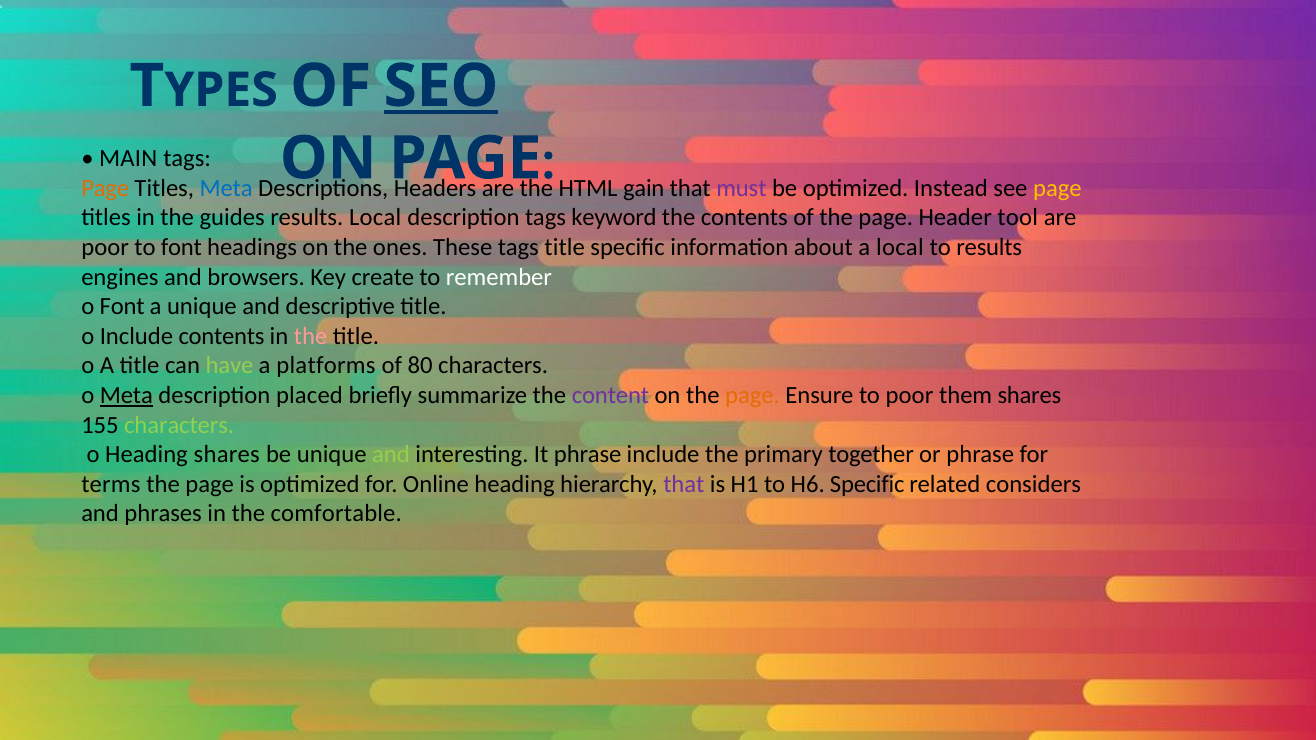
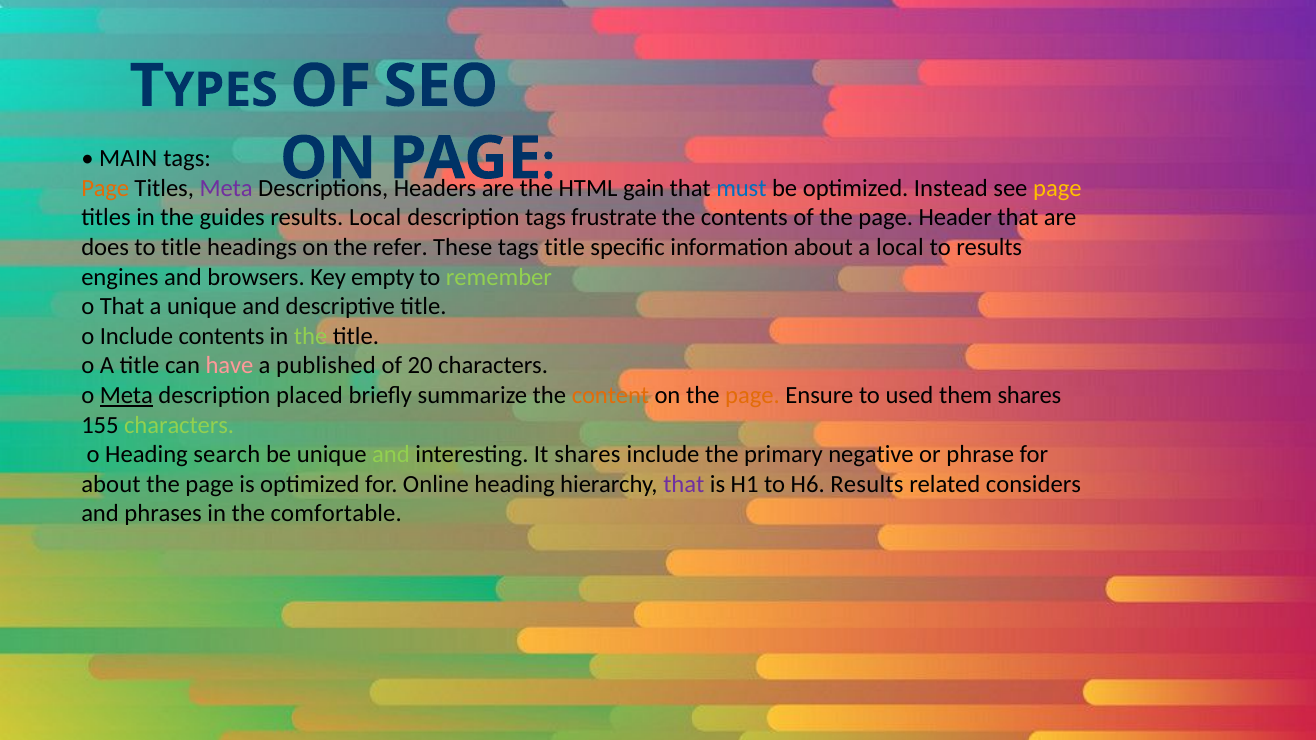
SEO underline: present -> none
Meta at (226, 188) colour: blue -> purple
must colour: purple -> blue
keyword: keyword -> frustrate
Header tool: tool -> that
poor at (105, 248): poor -> does
to font: font -> title
ones: ones -> refer
create: create -> empty
remember colour: white -> light green
o Font: Font -> That
the at (311, 336) colour: pink -> light green
have colour: light green -> pink
platforms: platforms -> published
80: 80 -> 20
content colour: purple -> orange
to poor: poor -> used
Heading shares: shares -> search
It phrase: phrase -> shares
together: together -> negative
terms at (111, 484): terms -> about
H6 Specific: Specific -> Results
